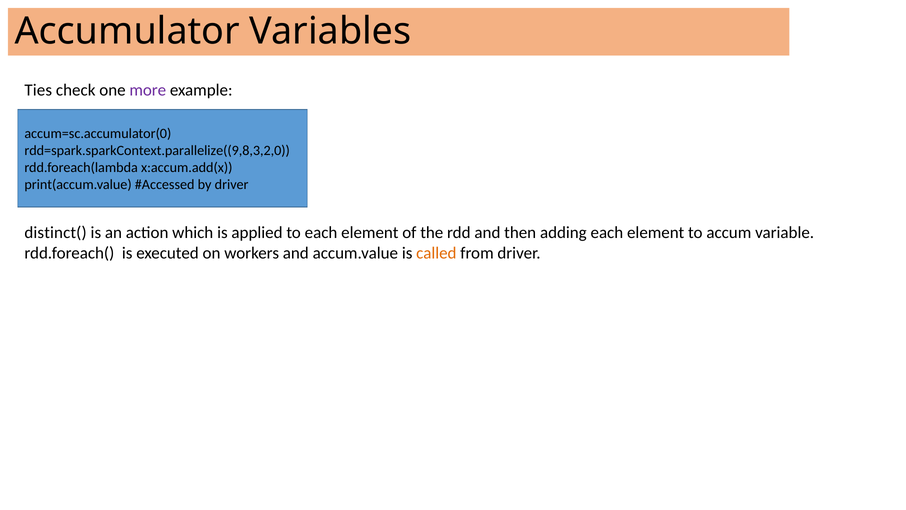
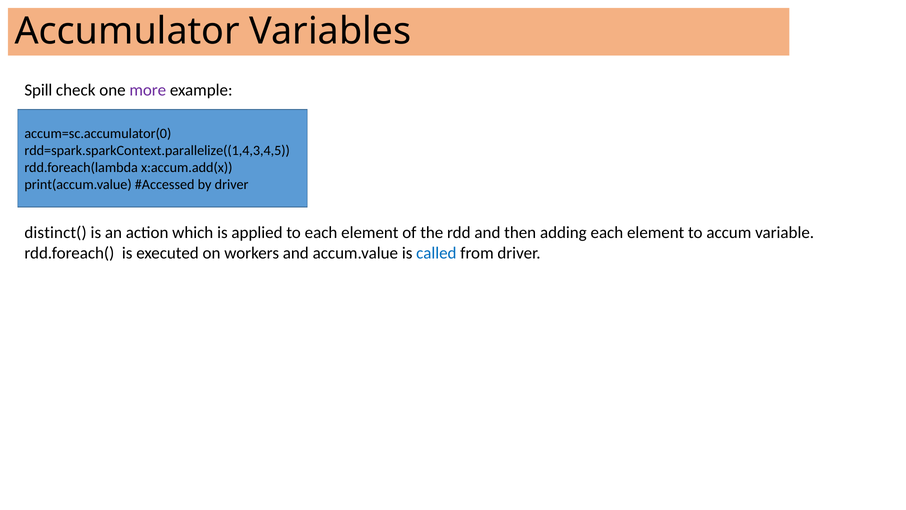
Ties: Ties -> Spill
rdd=spark.sparkContext.parallelize((9,8,3,2,0: rdd=spark.sparkContext.parallelize((9,8,3,2,0 -> rdd=spark.sparkContext.parallelize((1,4,3,4,5
called colour: orange -> blue
